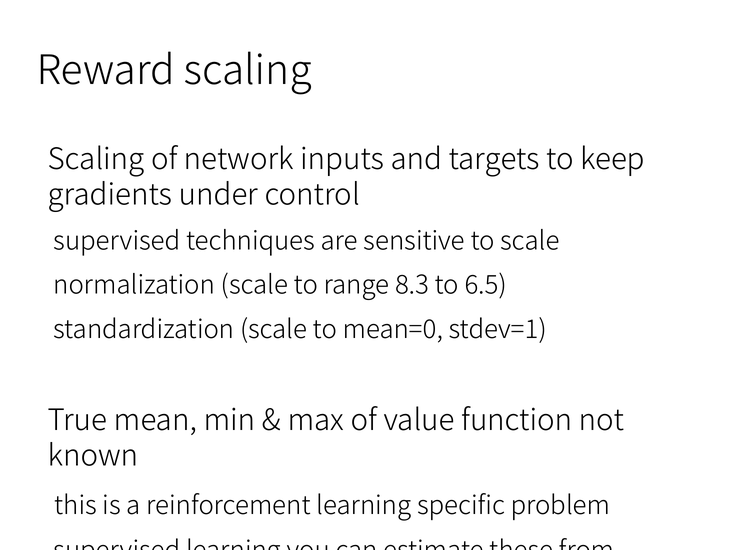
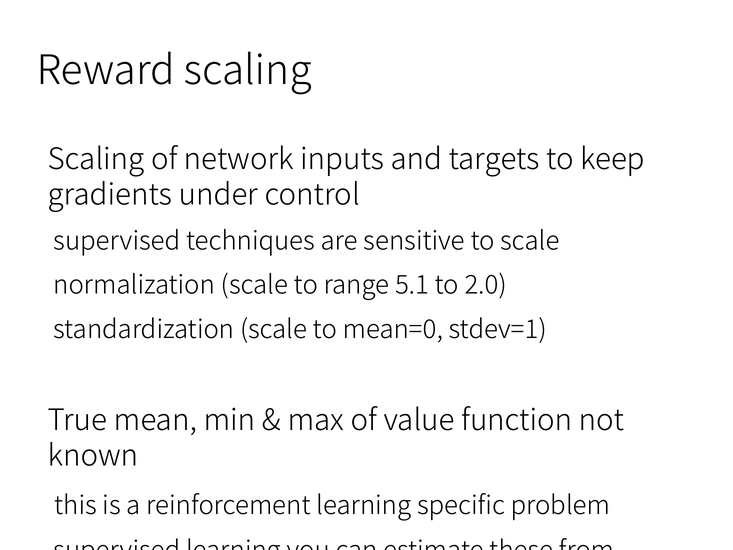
8.3: 8.3 -> 5.1
6.5: 6.5 -> 2.0
